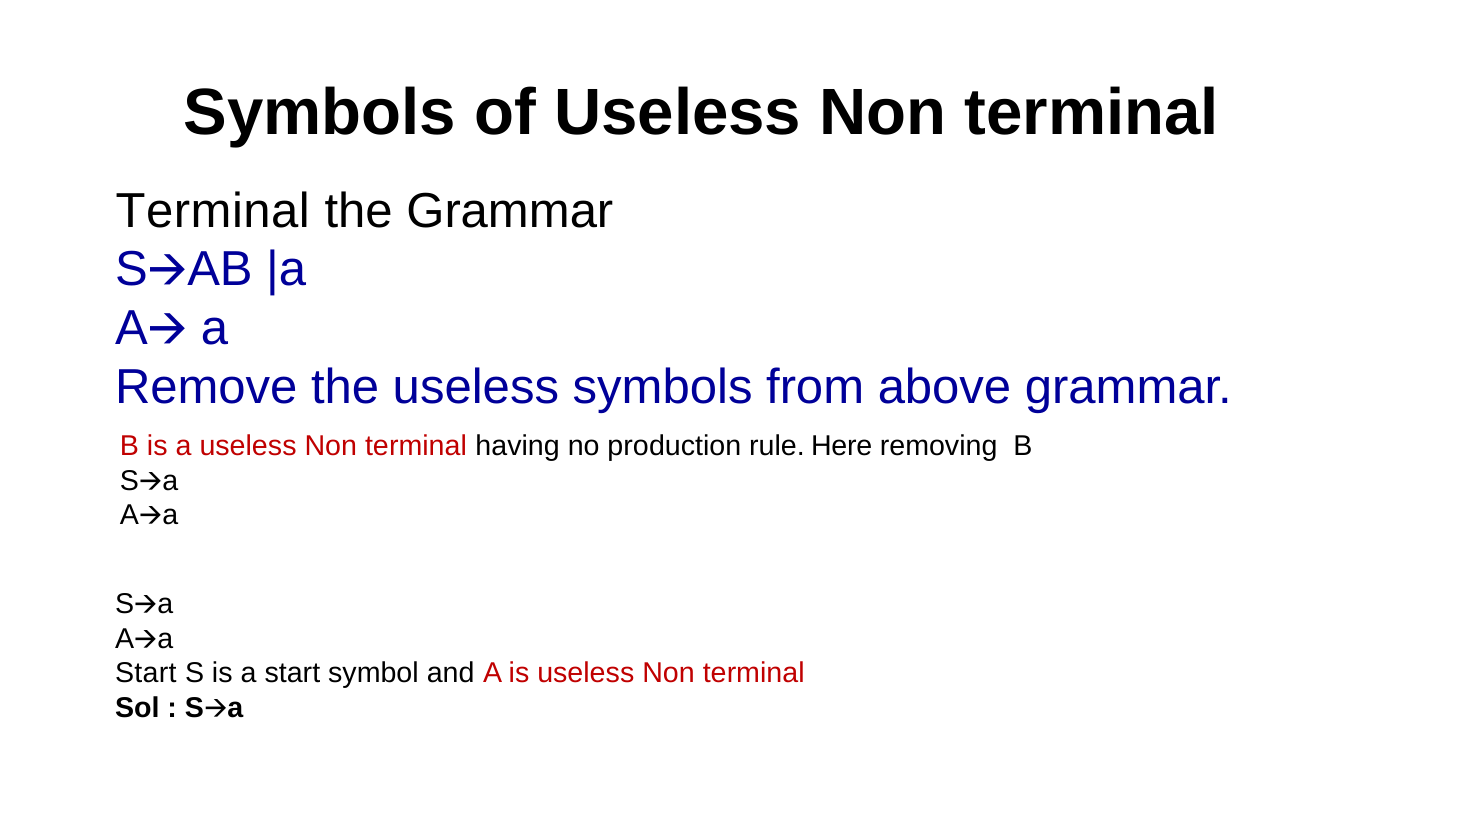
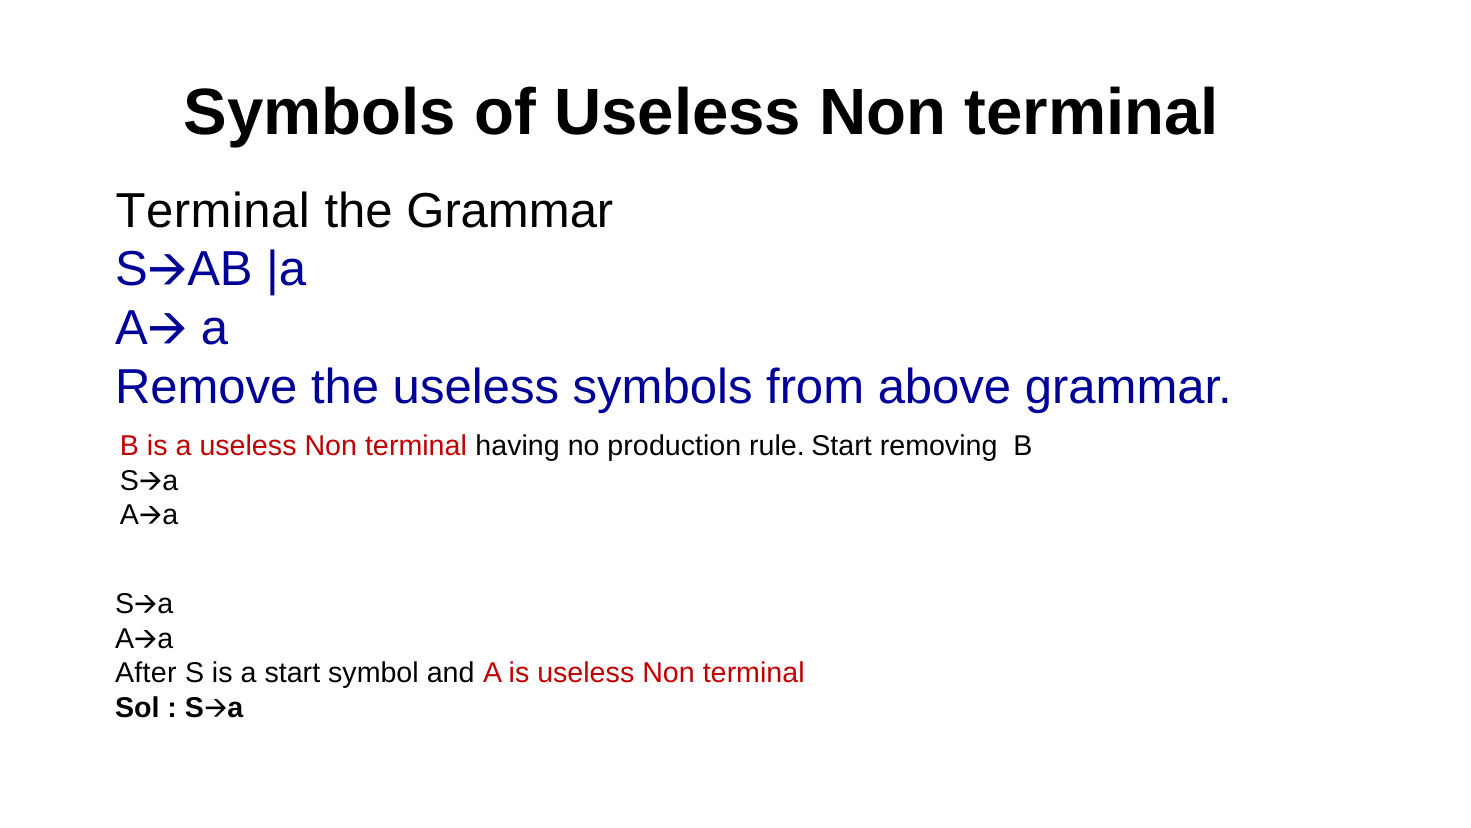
rule Here: Here -> Start
Start at (146, 673): Start -> After
